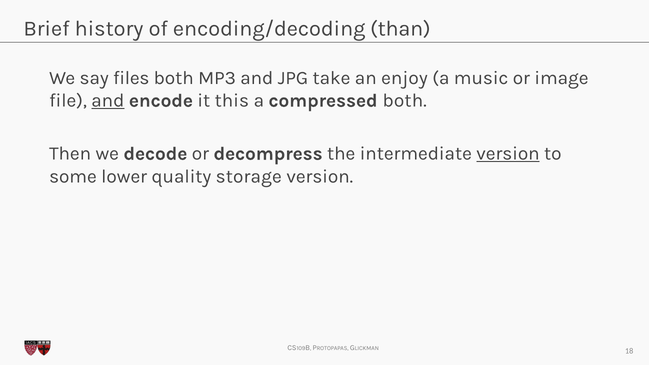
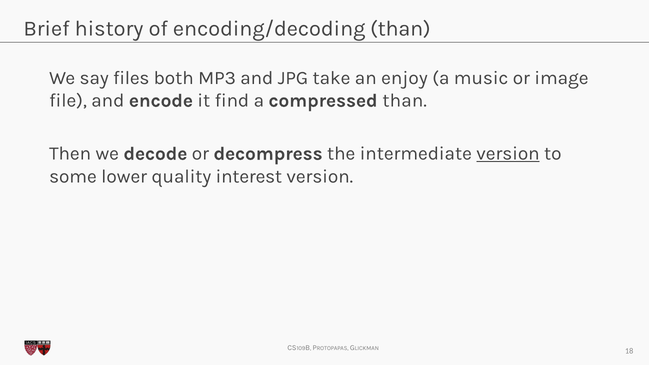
and at (108, 101) underline: present -> none
this: this -> find
compressed both: both -> than
storage: storage -> interest
